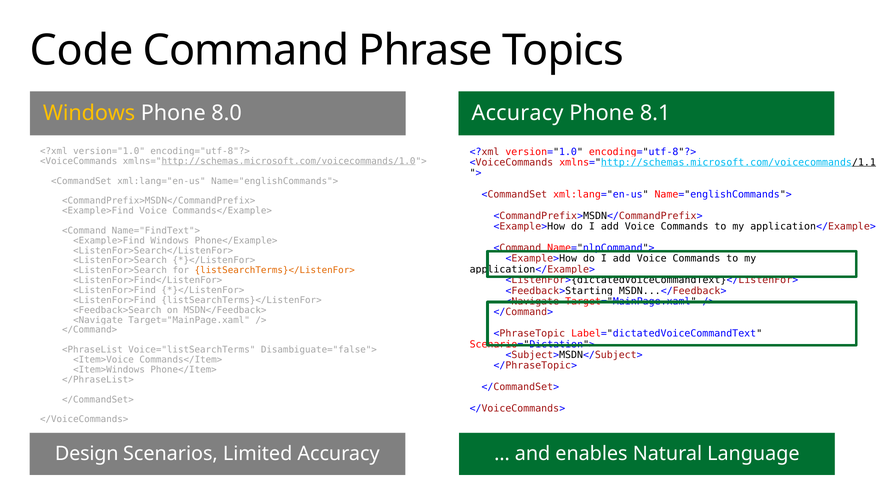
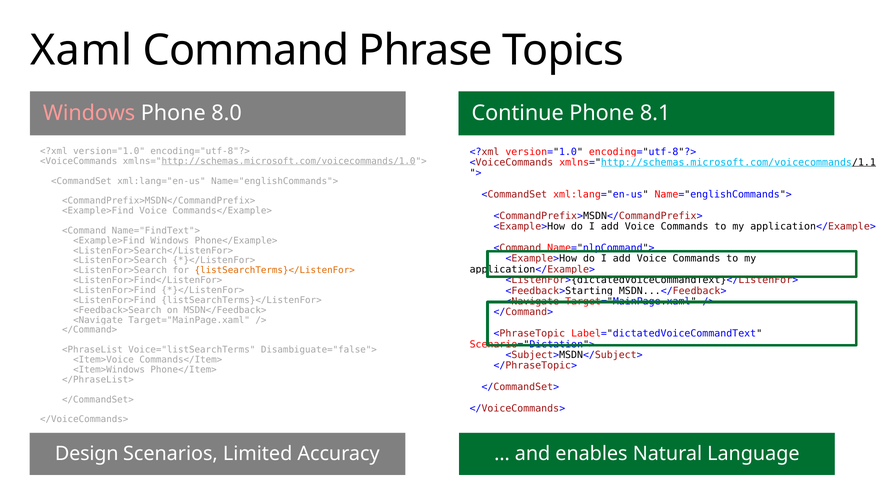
Code: Code -> Xaml
Windows at (89, 113) colour: yellow -> pink
8.0 Accuracy: Accuracy -> Continue
